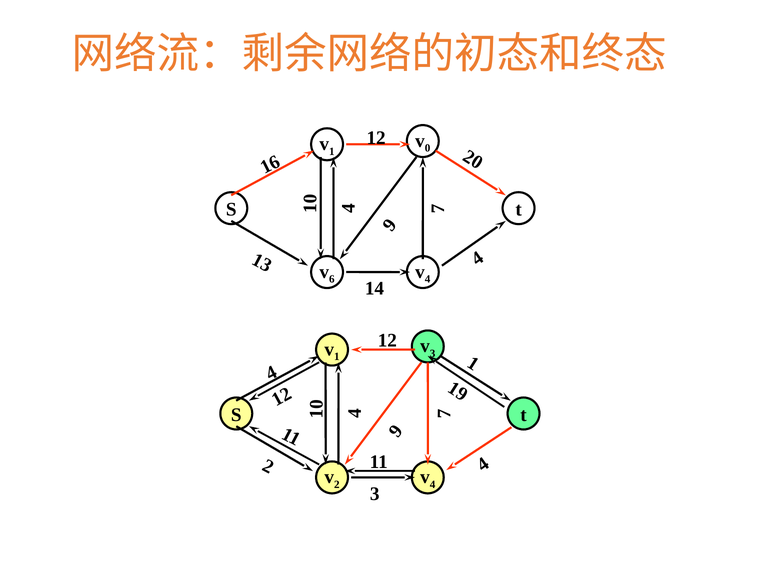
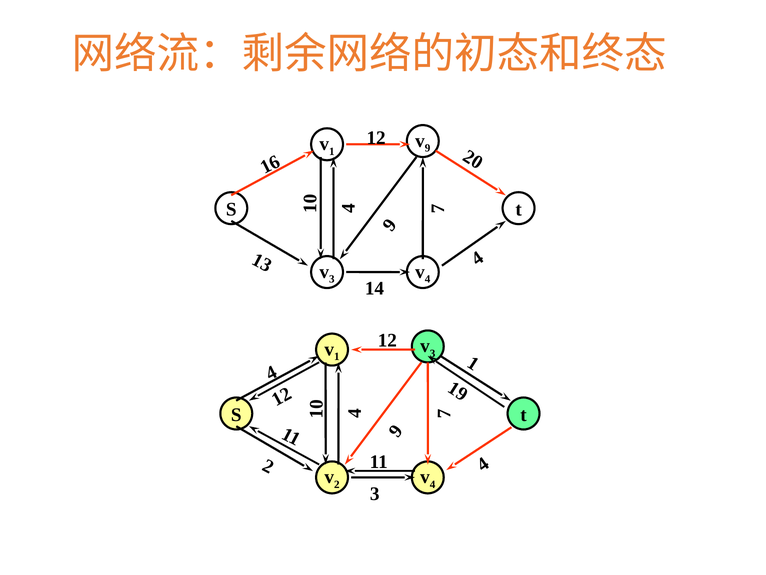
0 at (428, 148): 0 -> 9
6 at (332, 279): 6 -> 3
